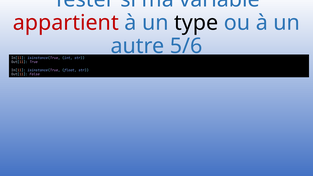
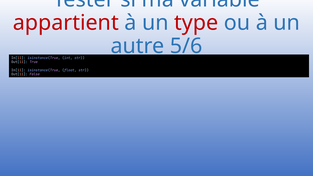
type colour: black -> red
